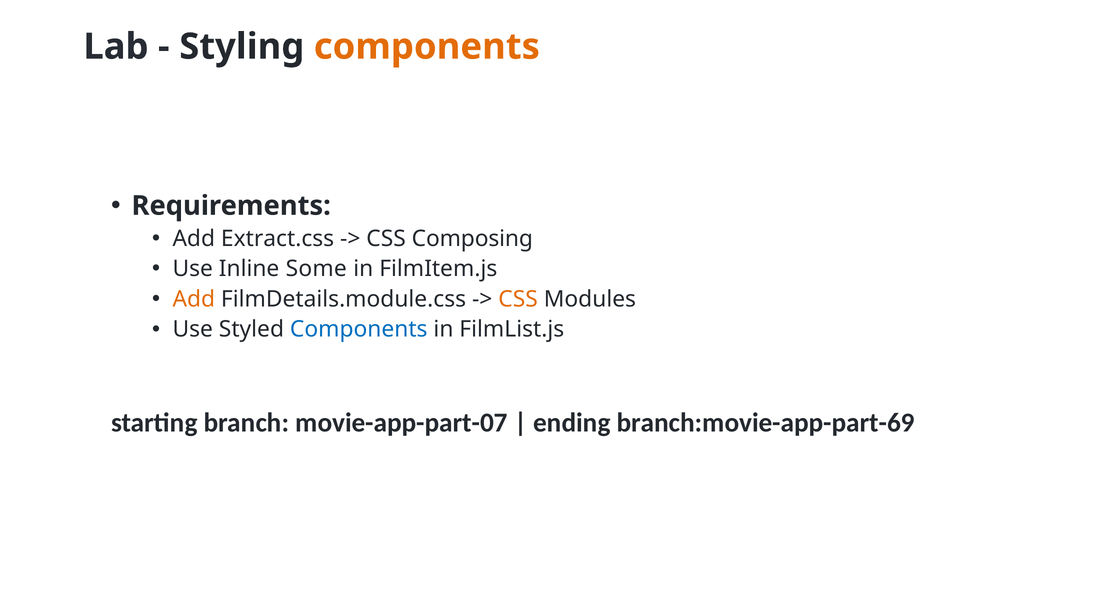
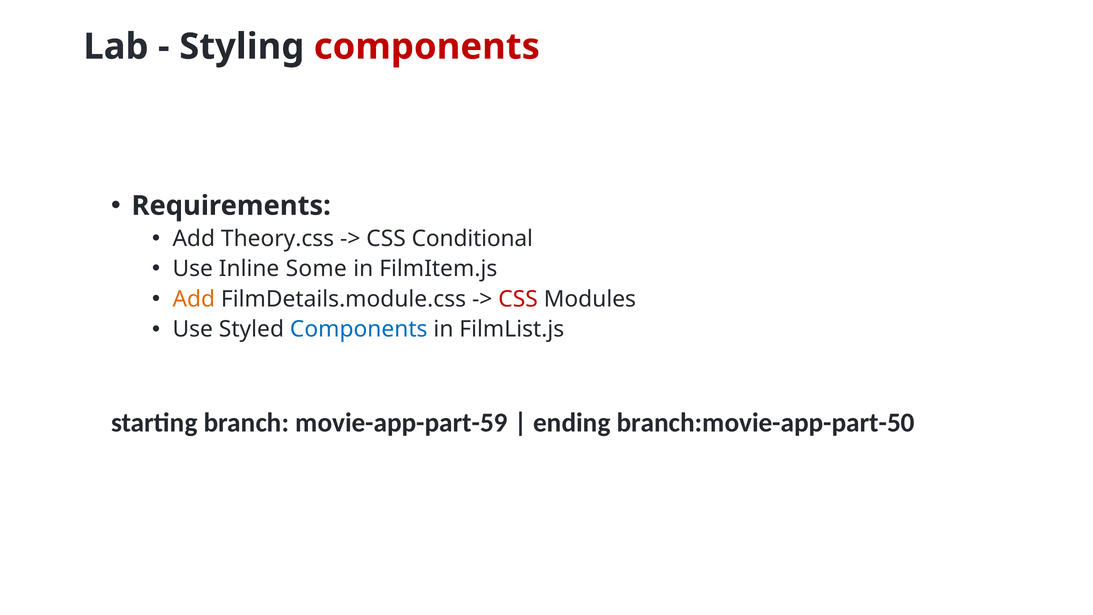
components at (427, 47) colour: orange -> red
Extract.css: Extract.css -> Theory.css
Composing: Composing -> Conditional
CSS at (518, 299) colour: orange -> red
movie-app-part-07: movie-app-part-07 -> movie-app-part-59
branch:movie-app-part-69: branch:movie-app-part-69 -> branch:movie-app-part-50
